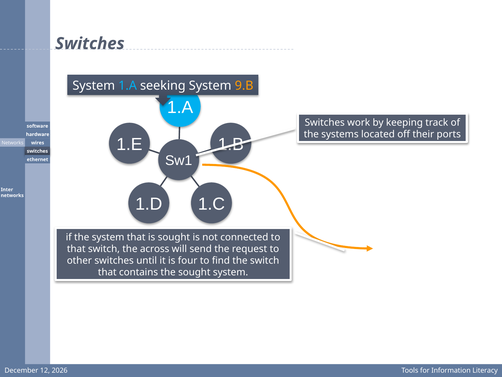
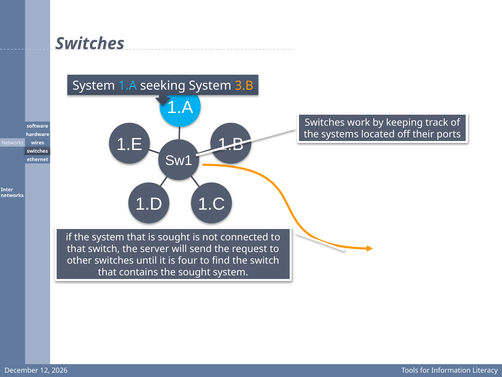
9.B: 9.B -> 3.B
across: across -> server
